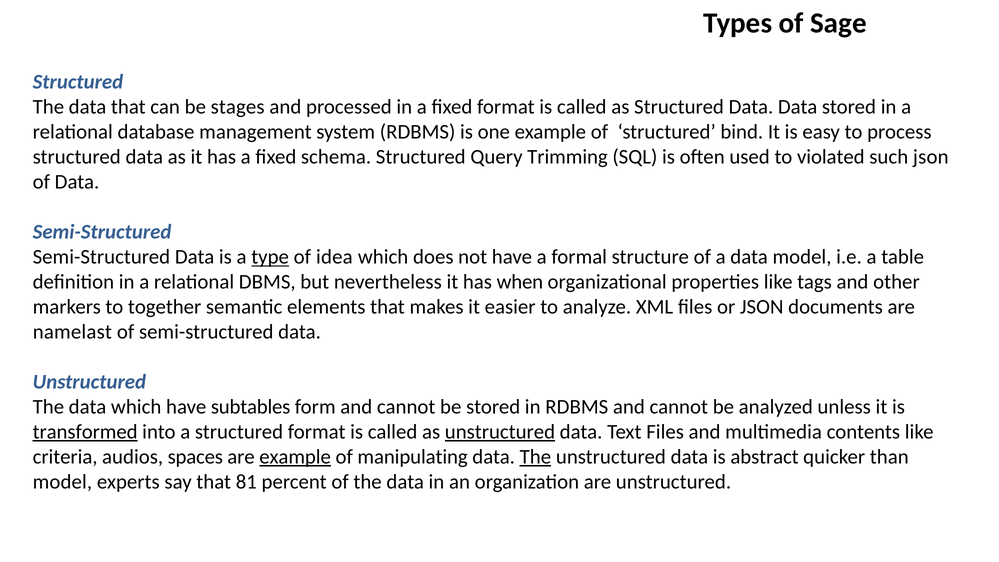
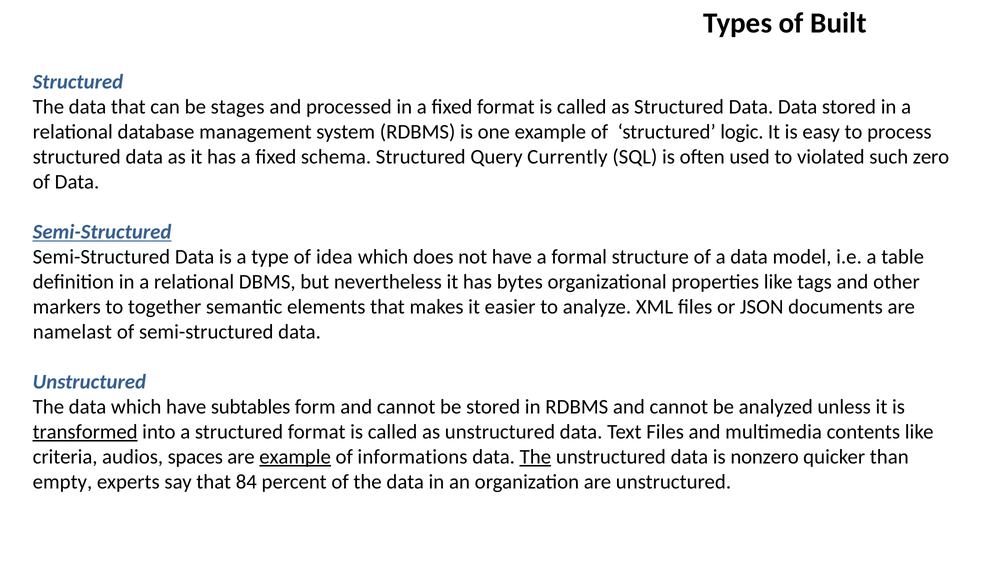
Sage: Sage -> Built
bind: bind -> logic
Trimming: Trimming -> Currently
such json: json -> zero
Semi-Structured at (102, 232) underline: none -> present
type underline: present -> none
when: when -> bytes
unstructured at (500, 432) underline: present -> none
manipulating: manipulating -> informations
abstract: abstract -> nonzero
model at (62, 482): model -> empty
81: 81 -> 84
